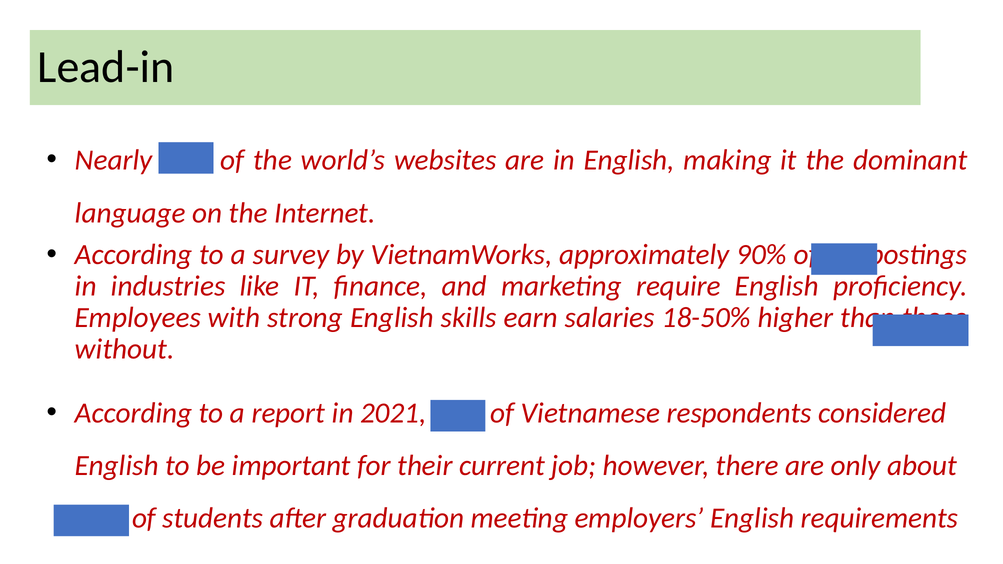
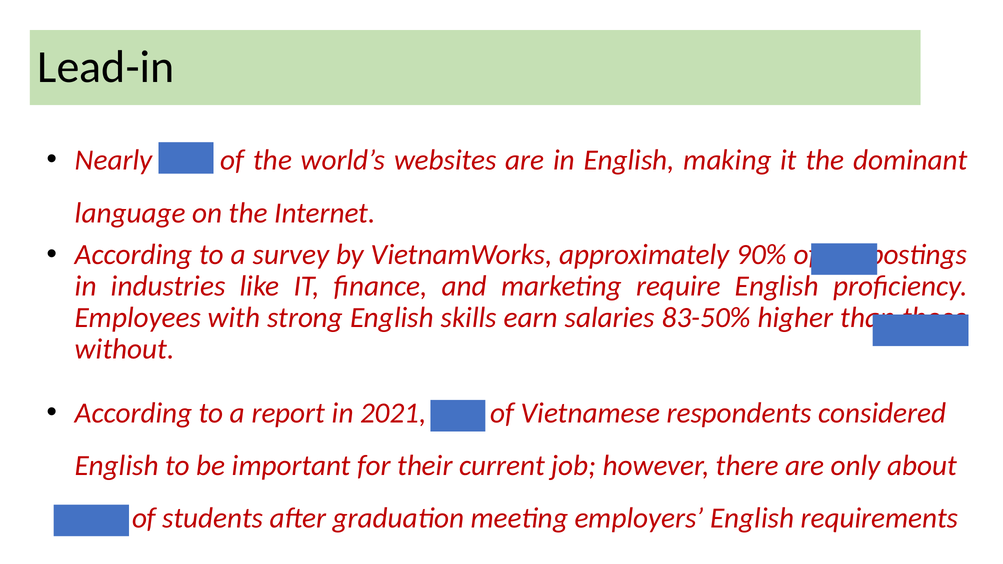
18-50%: 18-50% -> 83-50%
